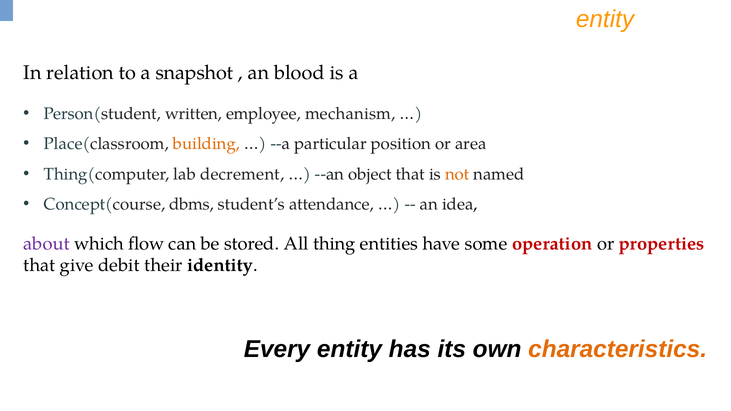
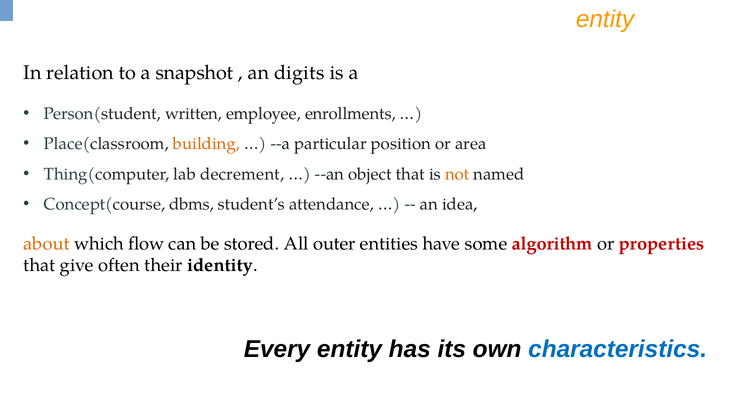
blood: blood -> digits
mechanism: mechanism -> enrollments
about colour: purple -> orange
thing: thing -> outer
operation: operation -> algorithm
debit: debit -> often
characteristics colour: orange -> blue
